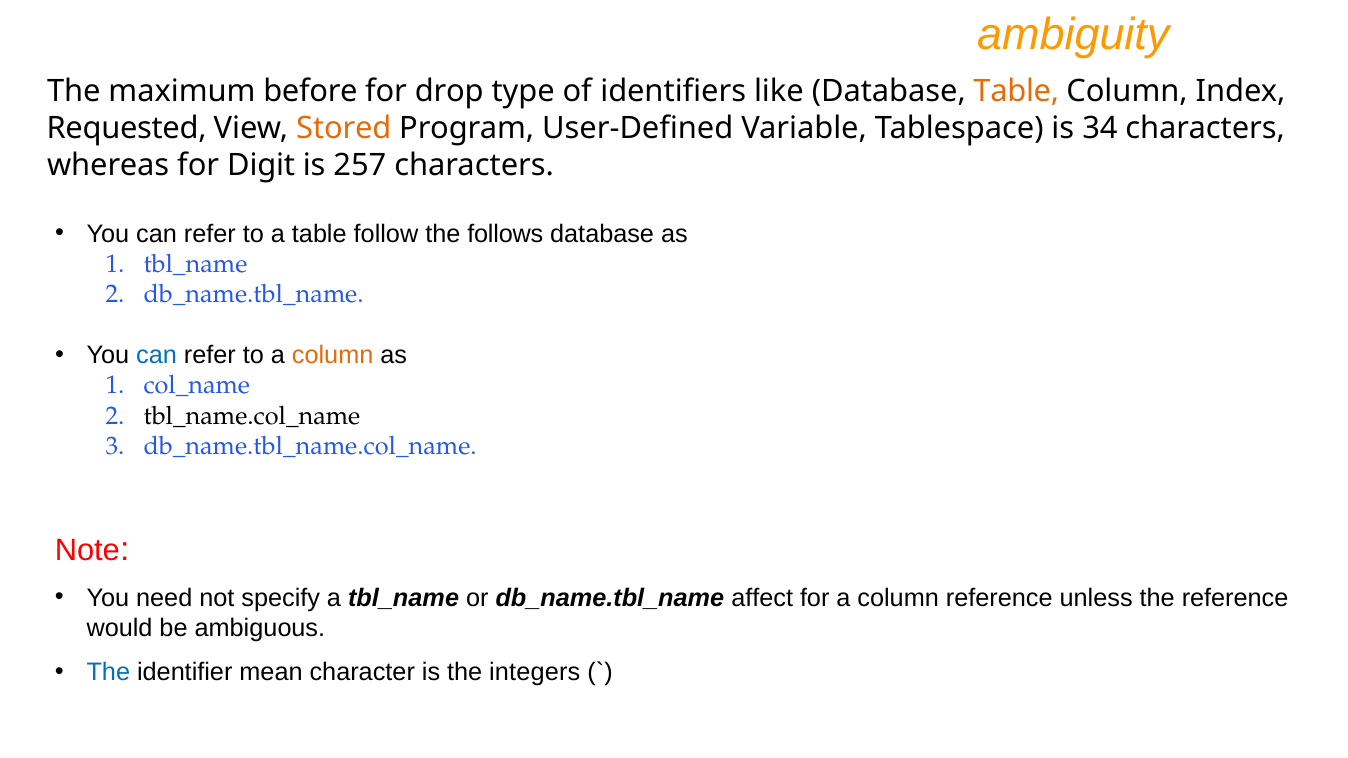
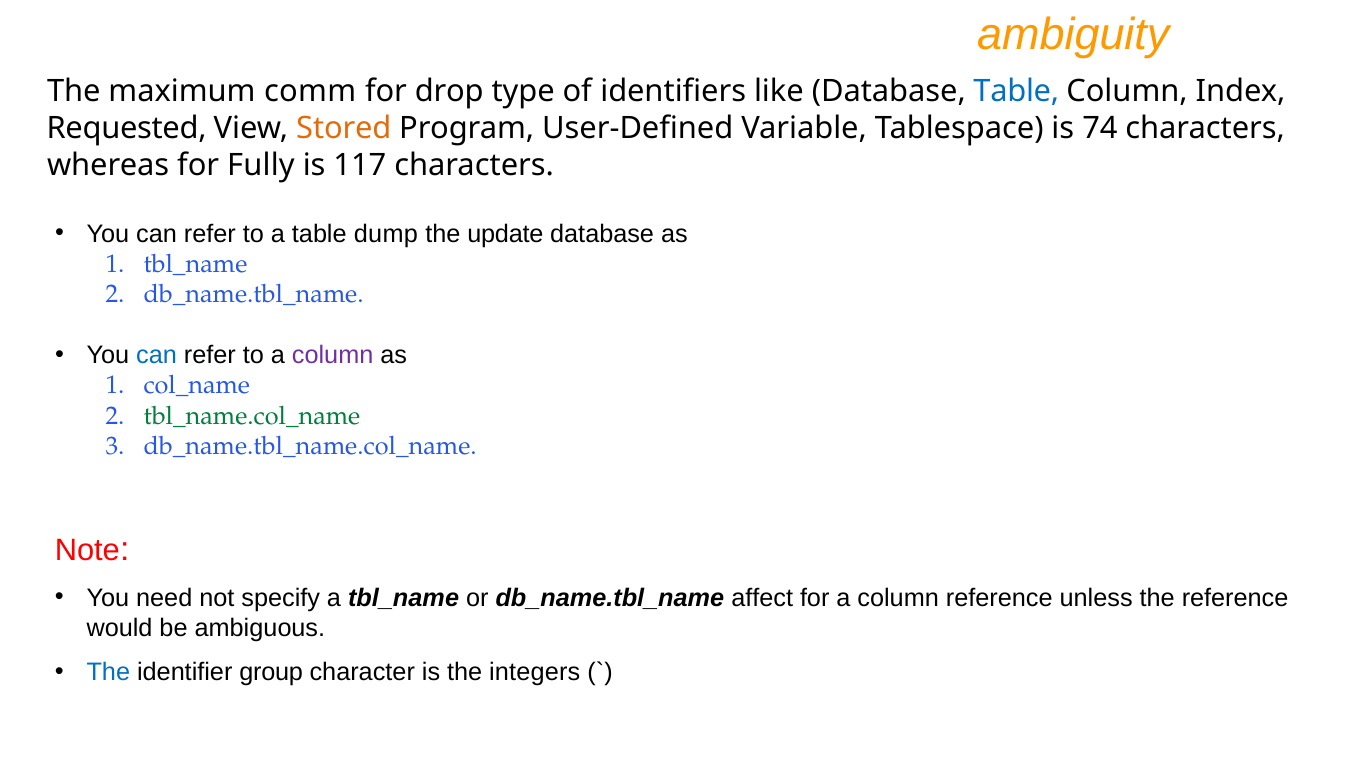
before: before -> comm
Table at (1016, 91) colour: orange -> blue
34: 34 -> 74
Digit: Digit -> Fully
257: 257 -> 117
follow: follow -> dump
follows: follows -> update
column at (333, 355) colour: orange -> purple
tbl_name.col_name colour: black -> green
mean: mean -> group
